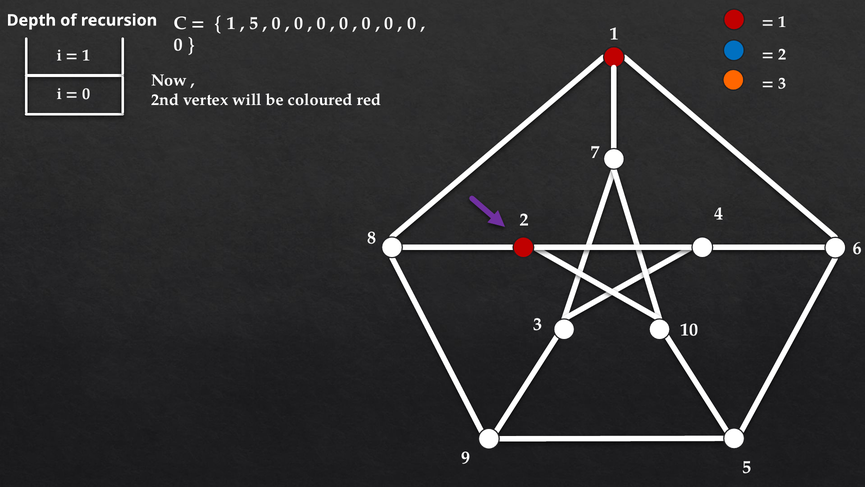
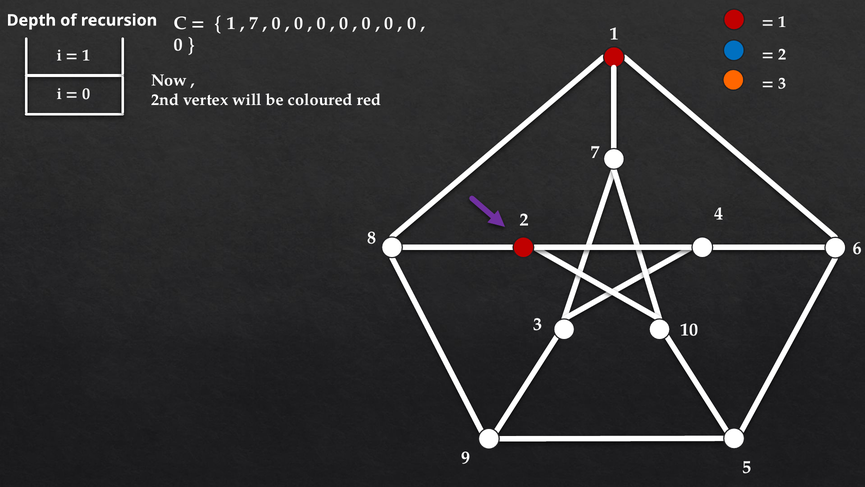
5 at (254, 23): 5 -> 7
